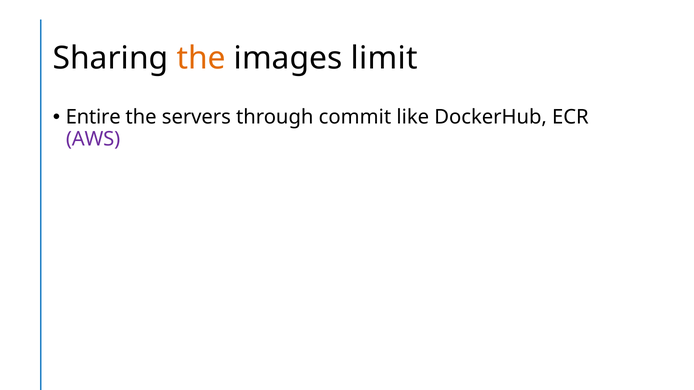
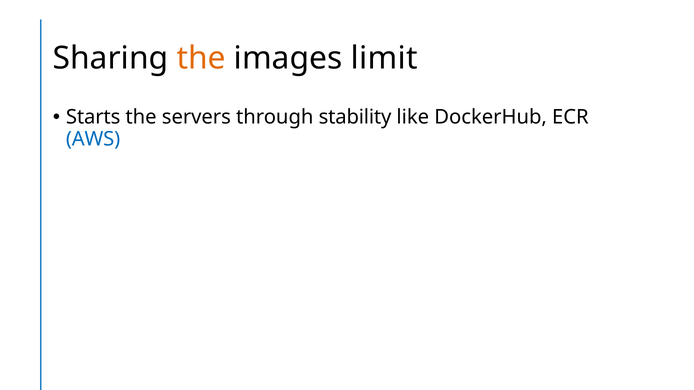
Entire: Entire -> Starts
commit: commit -> stability
AWS colour: purple -> blue
